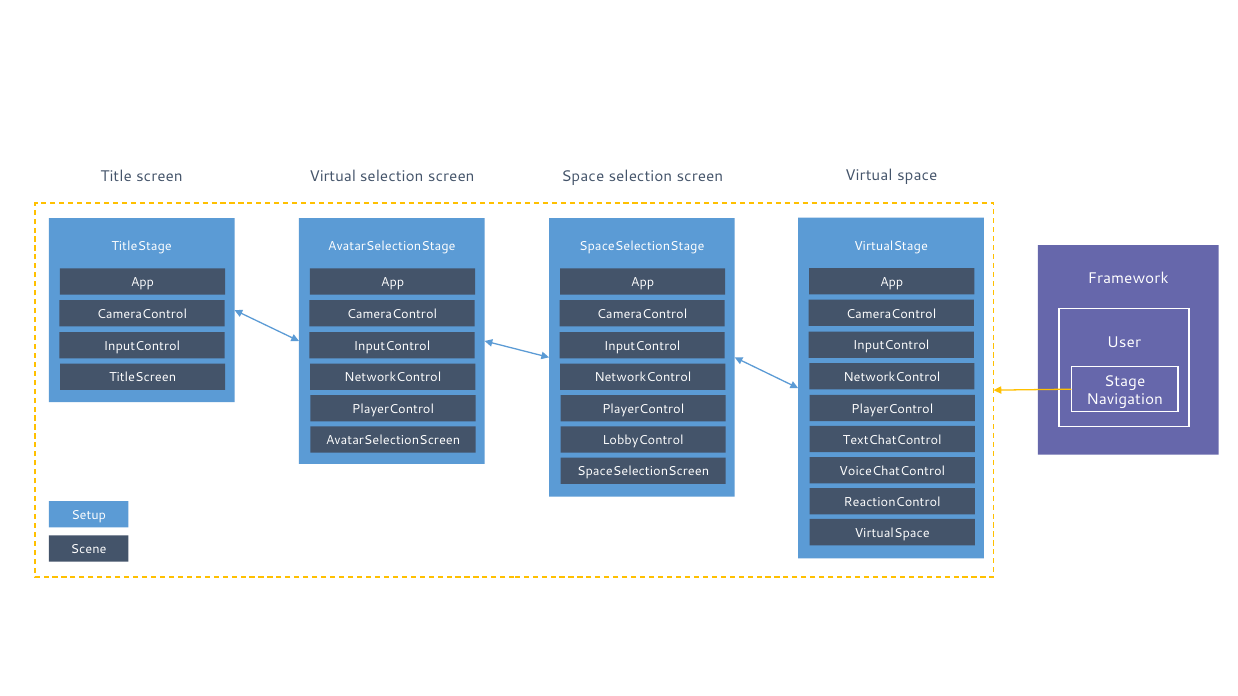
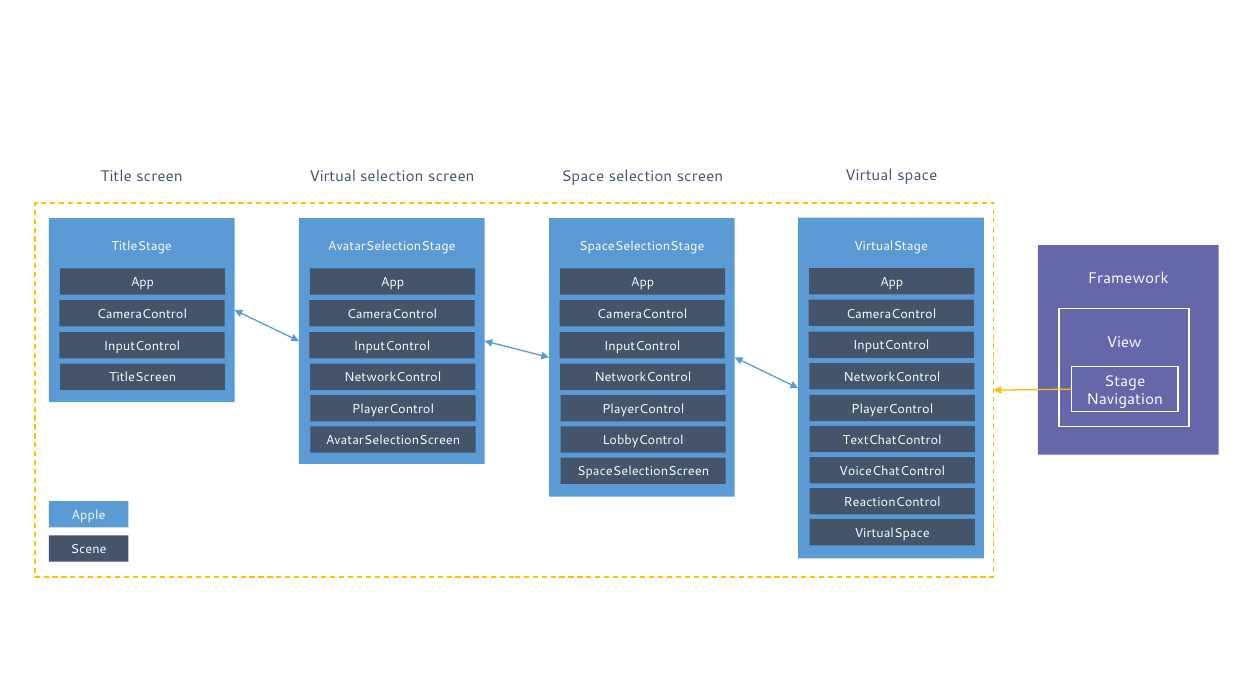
User: User -> View
Setup: Setup -> Apple
